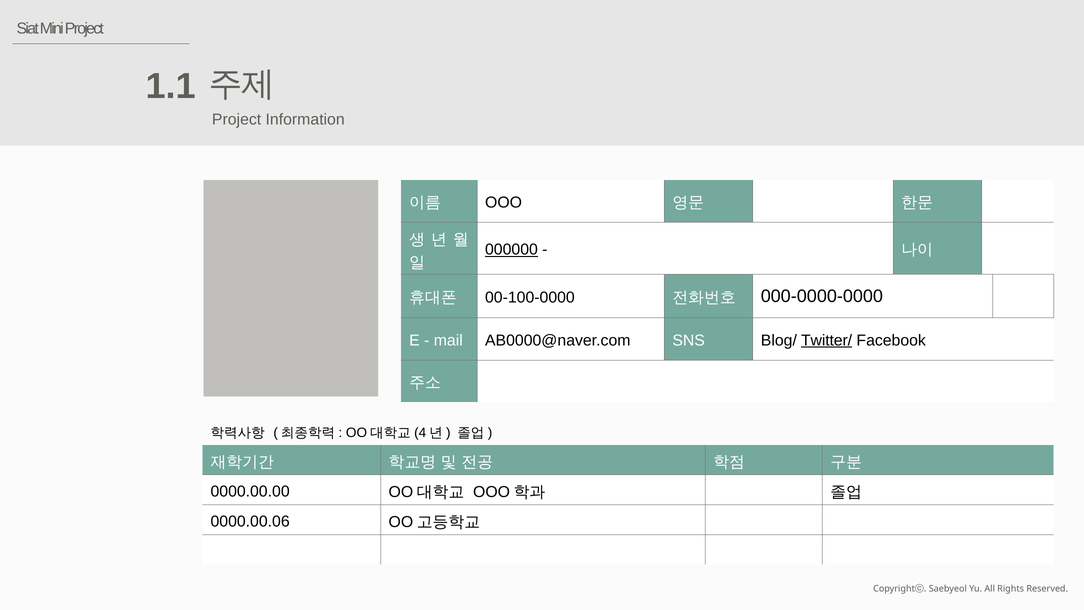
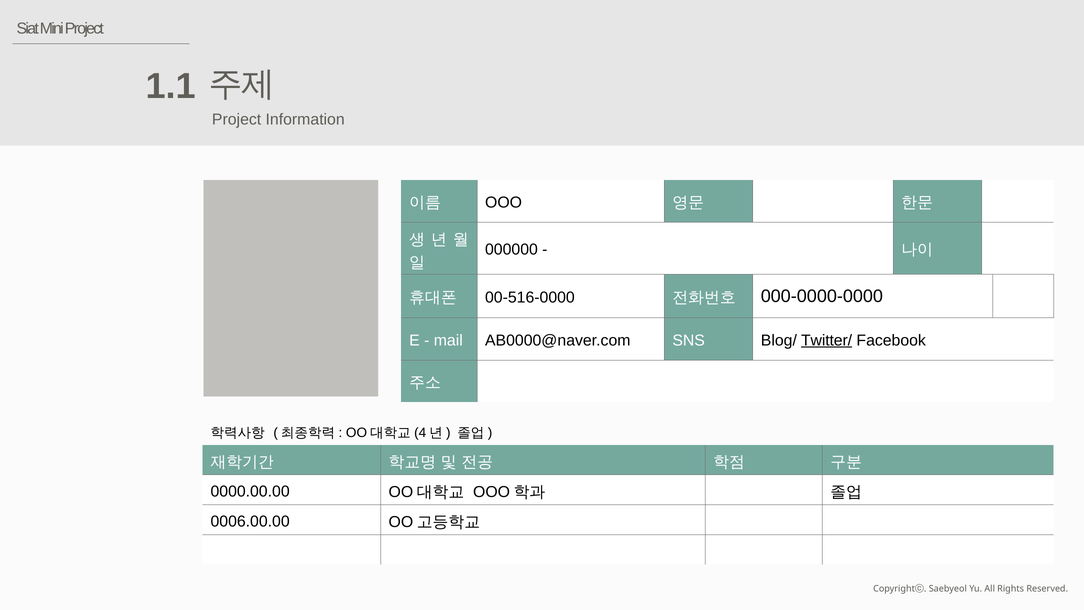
000000 underline: present -> none
00-100-0000: 00-100-0000 -> 00-516-0000
0000.00.06: 0000.00.06 -> 0006.00.00
